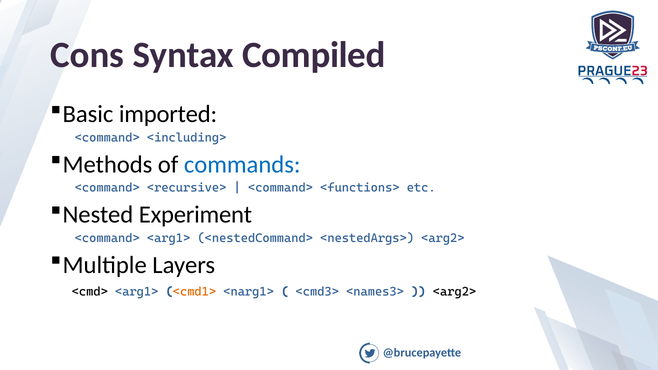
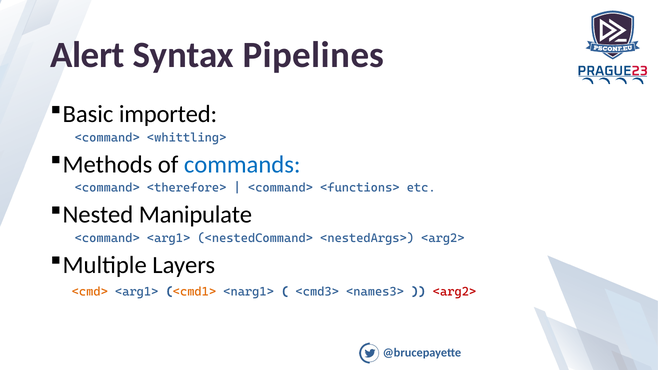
Cons: Cons -> Alert
Compiled: Compiled -> Pipelines
<including>: <including> -> <whittling>
<recursive>: <recursive> -> <therefore>
Experiment: Experiment -> Manipulate
<cmd> colour: black -> orange
<arg2> at (455, 292) colour: black -> red
